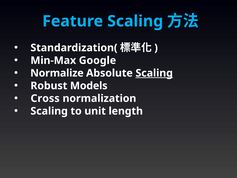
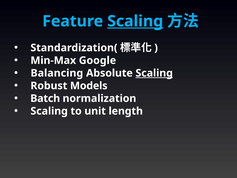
Scaling at (135, 21) underline: none -> present
Normalize: Normalize -> Balancing
Cross: Cross -> Batch
